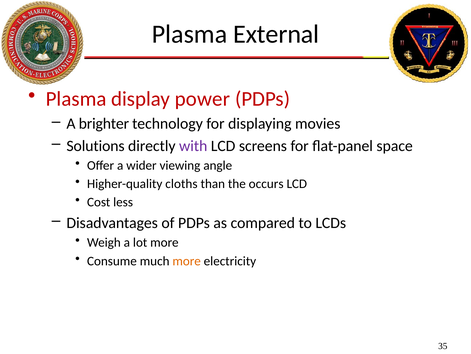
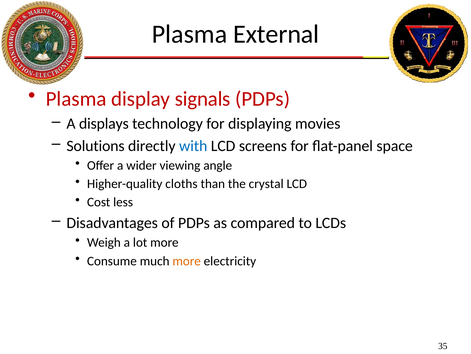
power: power -> signals
brighter: brighter -> displays
with colour: purple -> blue
occurs: occurs -> crystal
